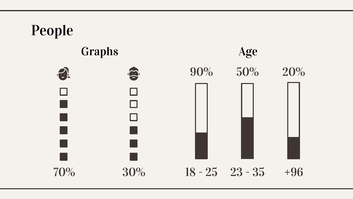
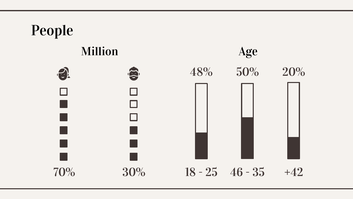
Graphs: Graphs -> Million
90%: 90% -> 48%
23: 23 -> 46
+96: +96 -> +42
